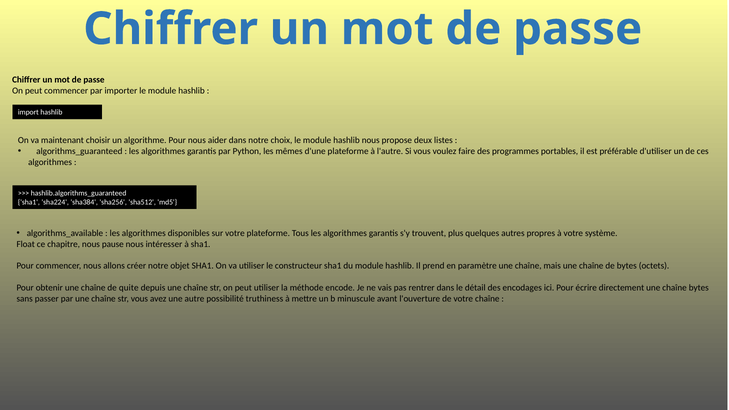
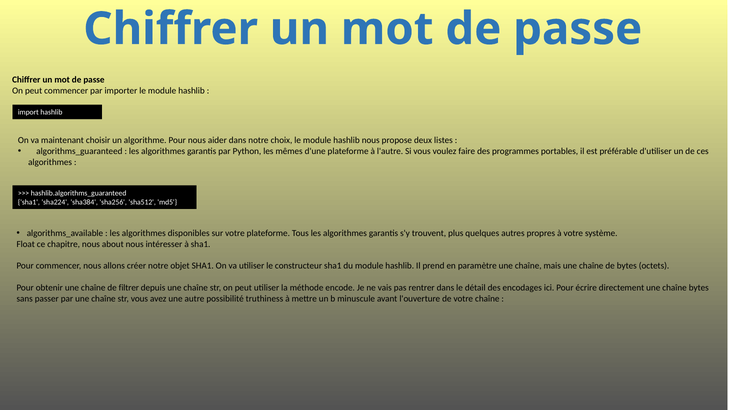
pause: pause -> about
quite: quite -> filtrer
